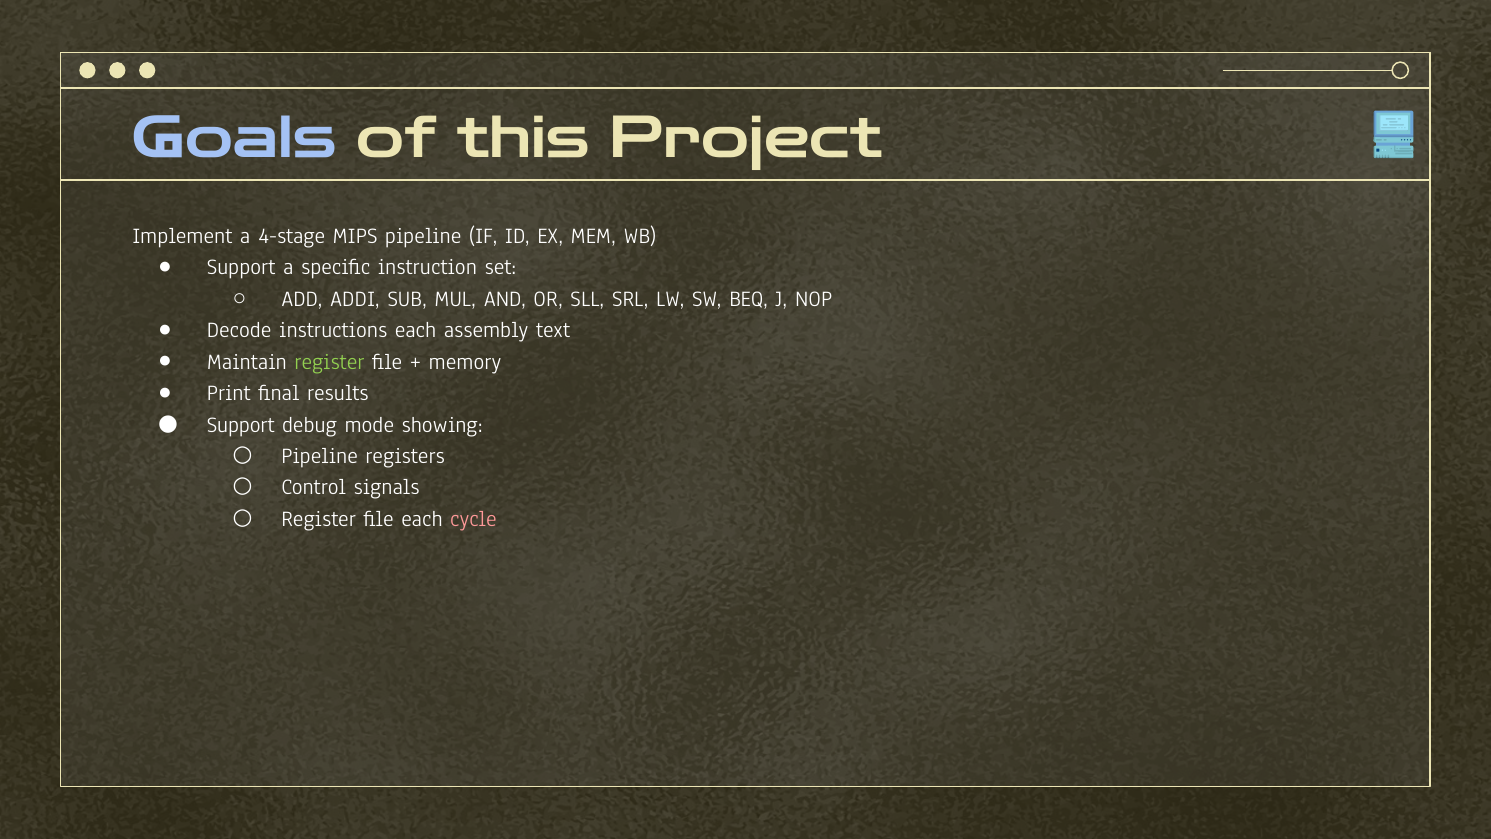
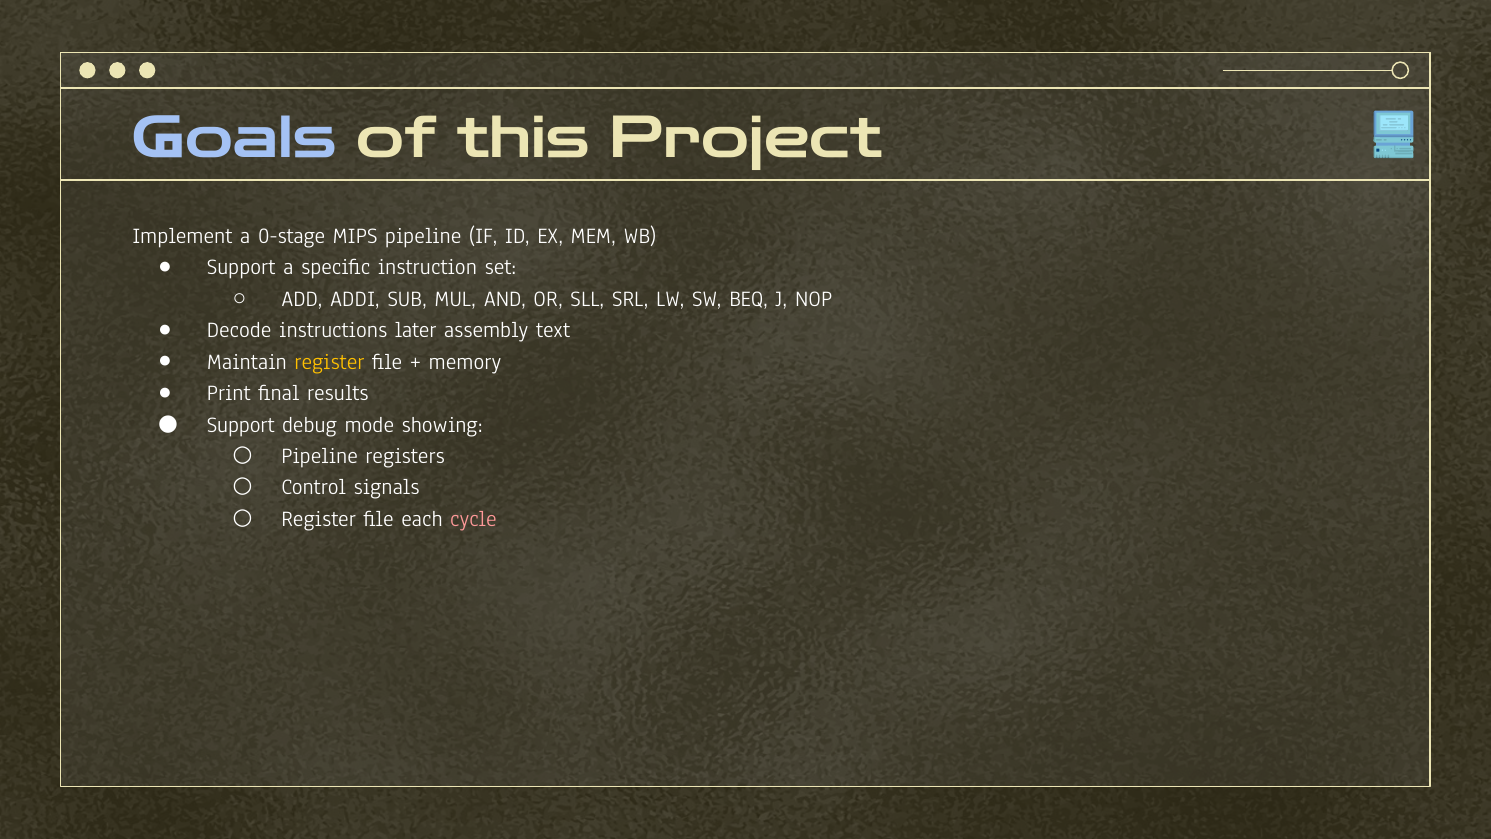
4-stage: 4-stage -> 0-stage
instructions each: each -> later
register at (329, 362) colour: light green -> yellow
